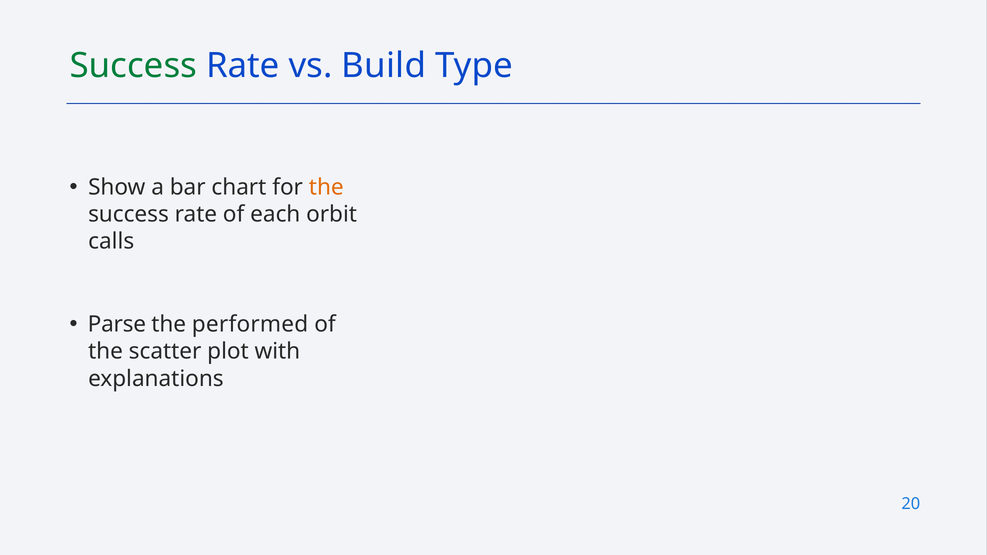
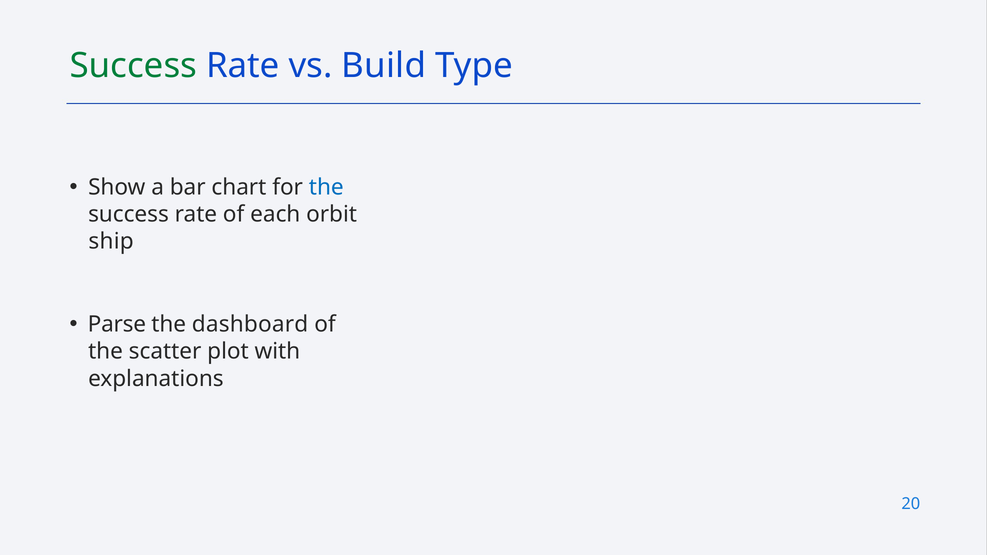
the at (326, 187) colour: orange -> blue
calls: calls -> ship
performed: performed -> dashboard
